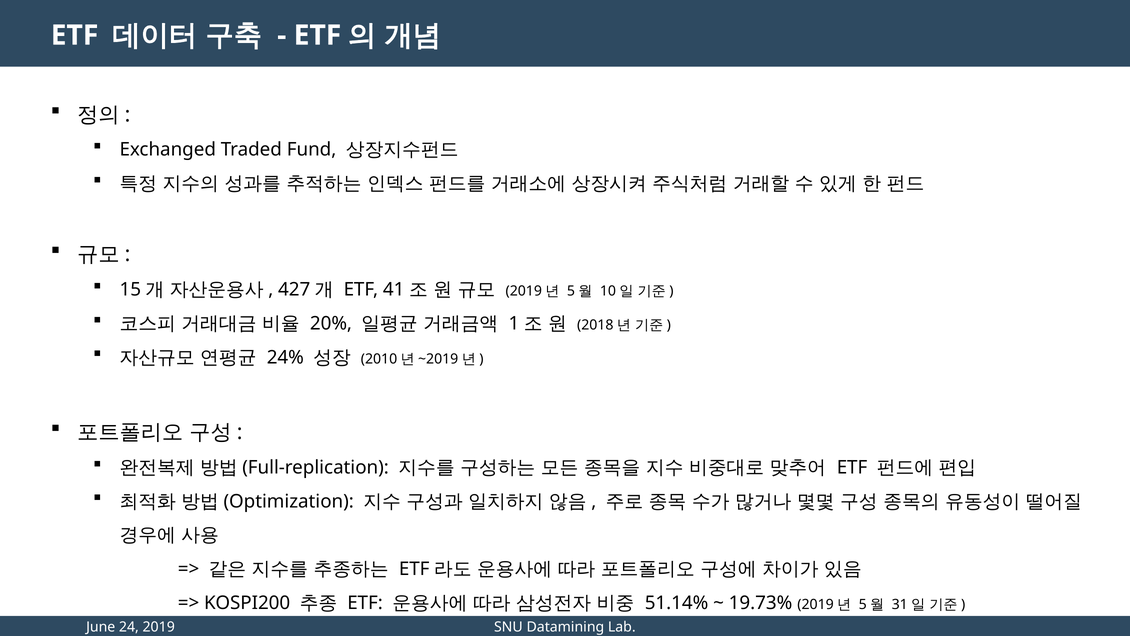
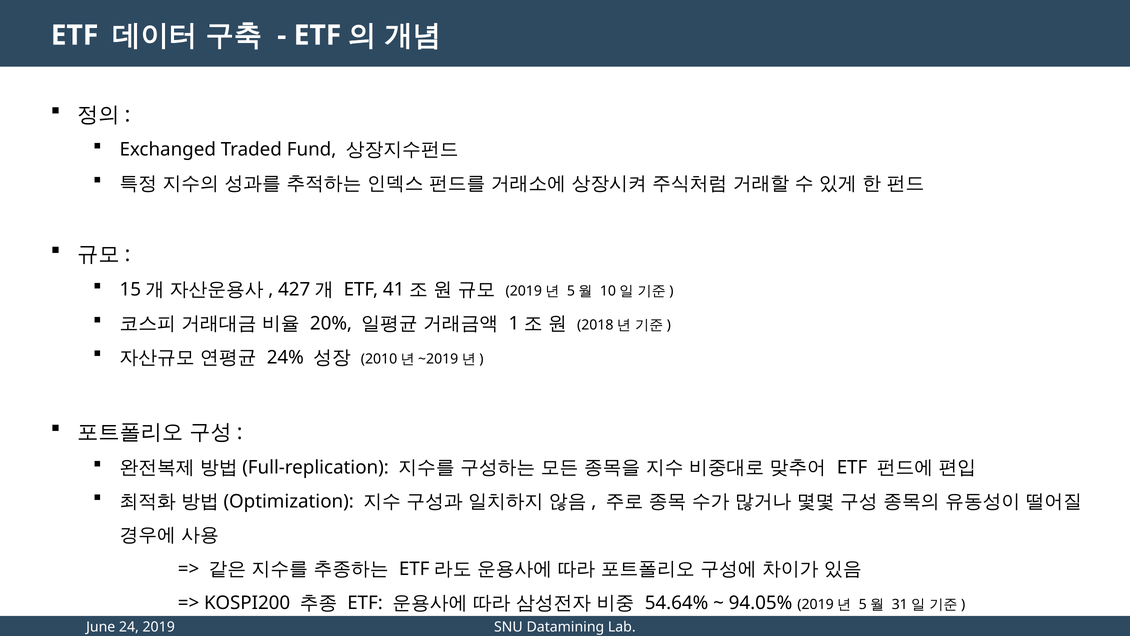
51.14%: 51.14% -> 54.64%
19.73%: 19.73% -> 94.05%
